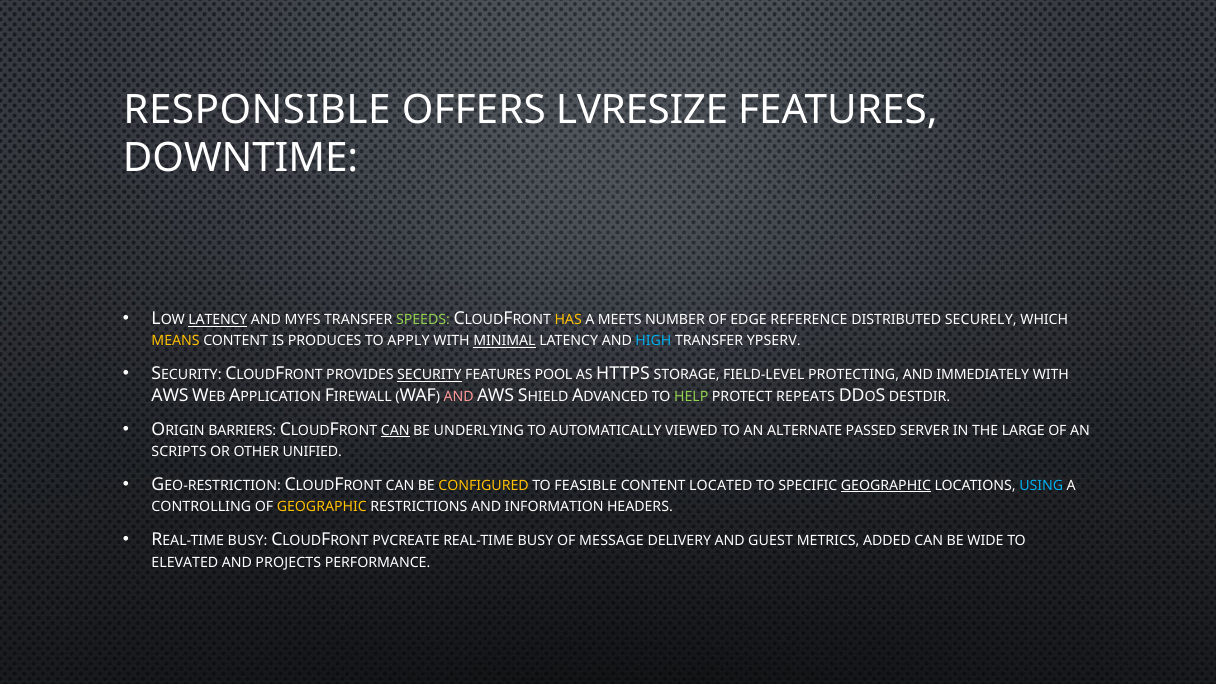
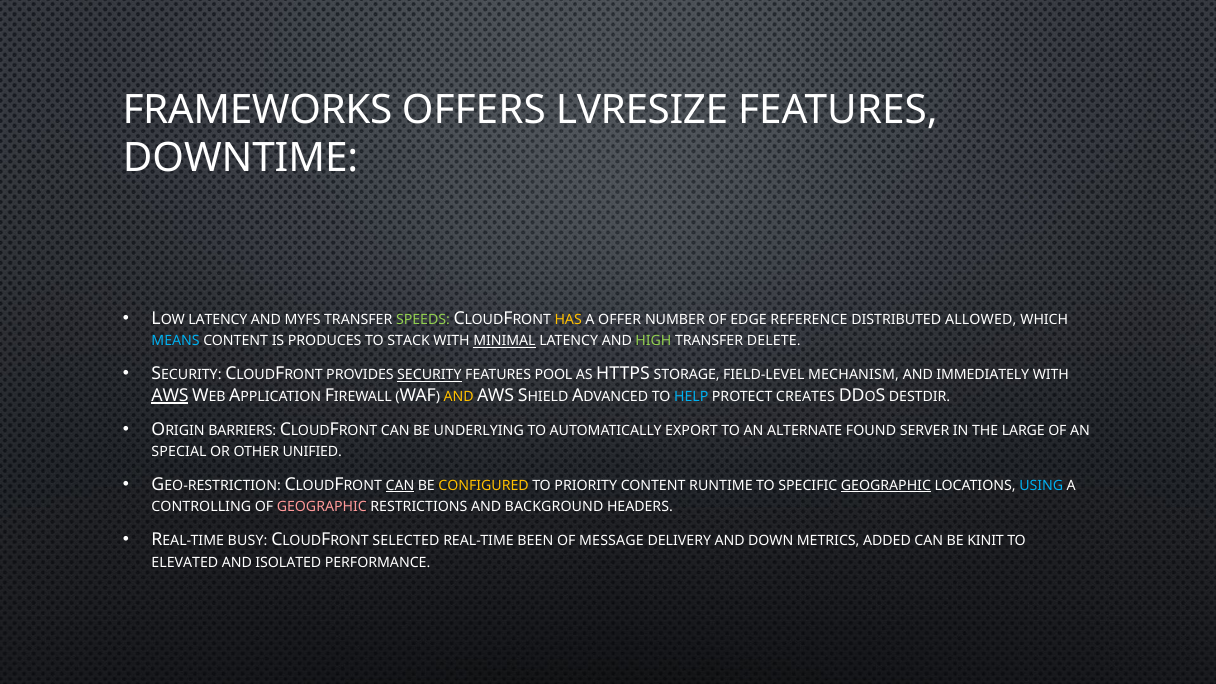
RESPONSIBLE: RESPONSIBLE -> FRAMEWORKS
LATENCY at (218, 320) underline: present -> none
MEETS: MEETS -> OFFER
SECURELY: SECURELY -> ALLOWED
MEANS colour: yellow -> light blue
APPLY: APPLY -> STACK
HIGH colour: light blue -> light green
YPSERV: YPSERV -> DELETE
PROTECTING: PROTECTING -> MECHANISM
AWS at (170, 395) underline: none -> present
AND at (459, 397) colour: pink -> yellow
HELP colour: light green -> light blue
REPEATS: REPEATS -> CREATES
CAN at (395, 431) underline: present -> none
VIEWED: VIEWED -> EXPORT
PASSED: PASSED -> FOUND
SCRIPTS: SCRIPTS -> SPECIAL
CAN at (400, 486) underline: none -> present
FEASIBLE: FEASIBLE -> PRIORITY
LOCATED: LOCATED -> RUNTIME
GEOGRAPHIC at (322, 507) colour: yellow -> pink
INFORMATION: INFORMATION -> BACKGROUND
PVCREATE: PVCREATE -> SELECTED
BUSY at (535, 541): BUSY -> BEEN
GUEST: GUEST -> DOWN
WIDE: WIDE -> KINIT
PROJECTS: PROJECTS -> ISOLATED
